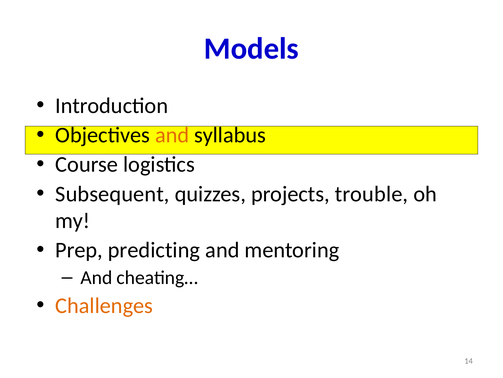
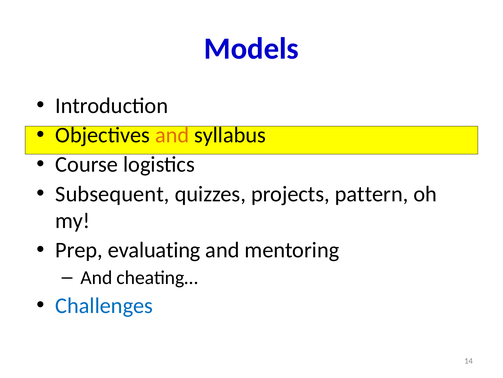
trouble: trouble -> pattern
predicting: predicting -> evaluating
Challenges colour: orange -> blue
